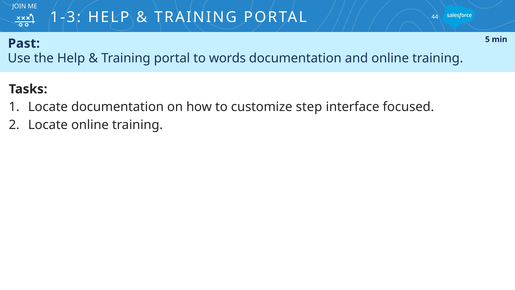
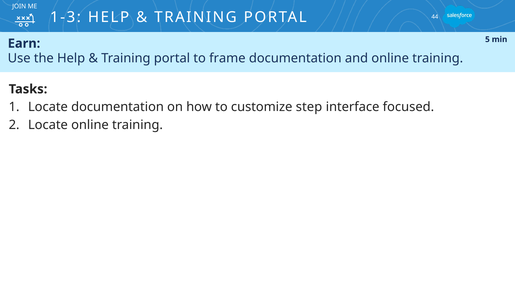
Past: Past -> Earn
words: words -> frame
